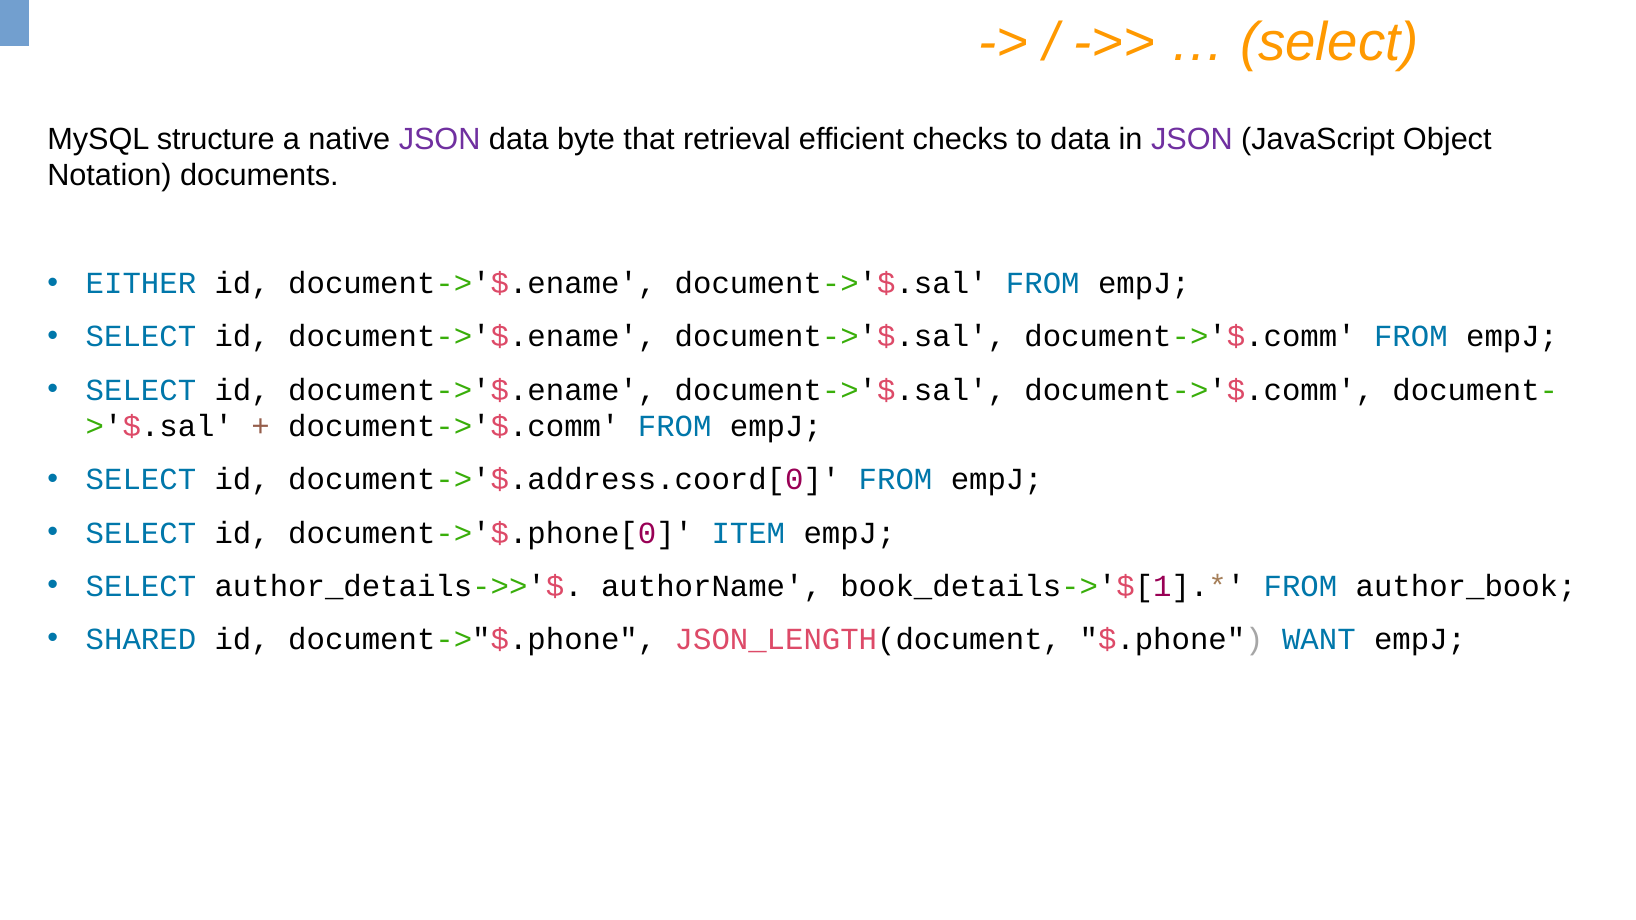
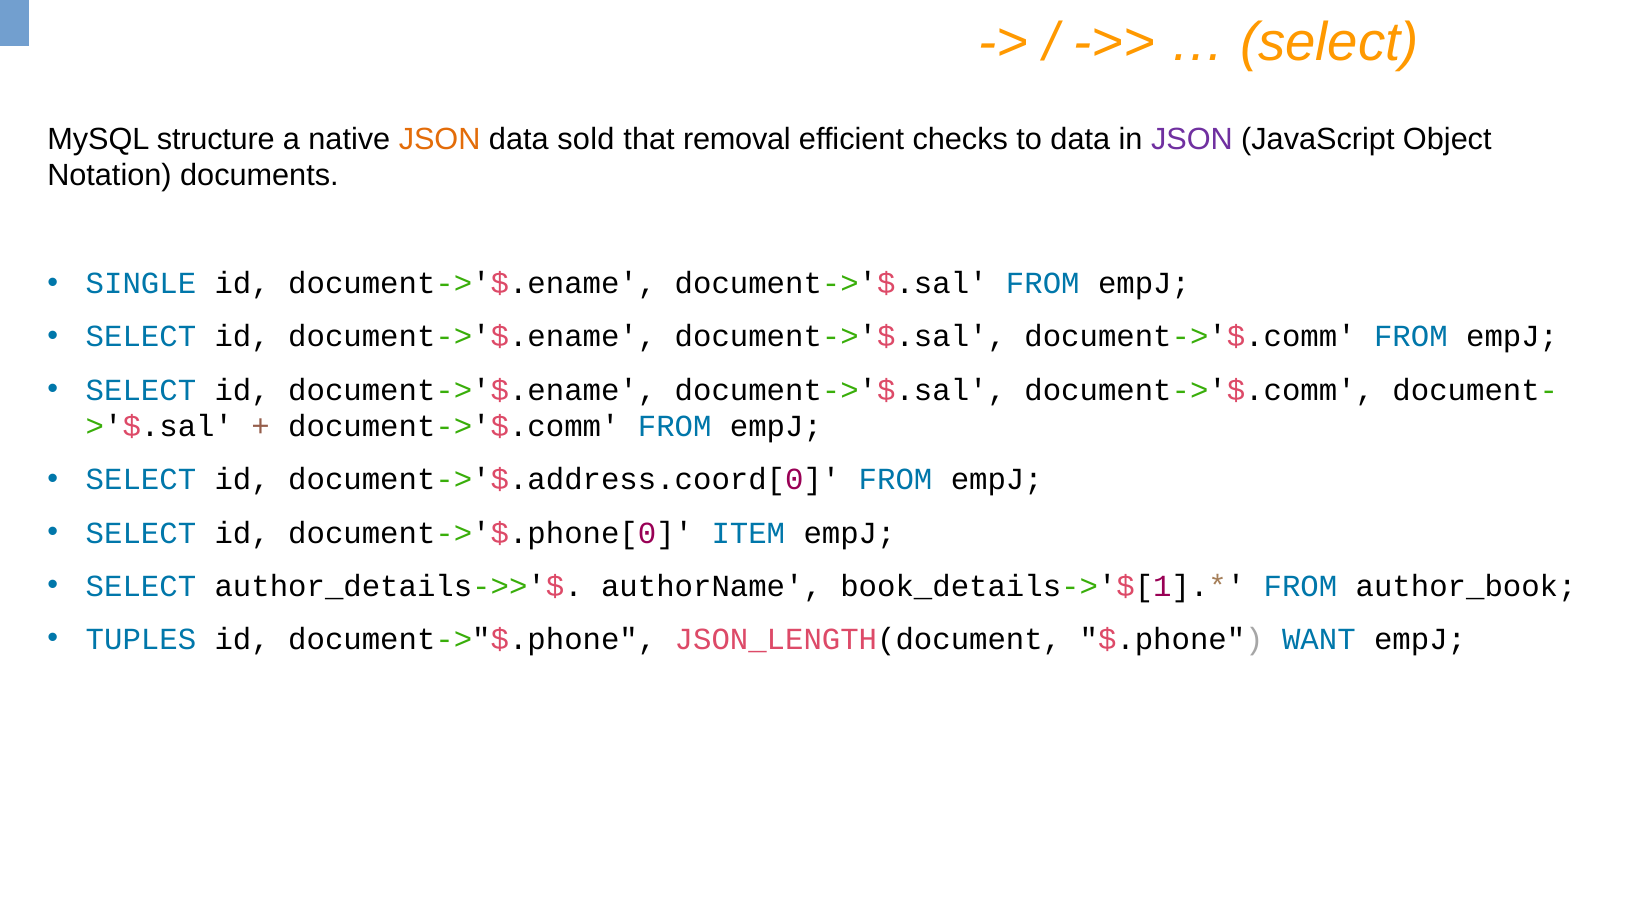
JSON at (440, 139) colour: purple -> orange
byte: byte -> sold
retrieval: retrieval -> removal
EITHER: EITHER -> SINGLE
SHARED: SHARED -> TUPLES
